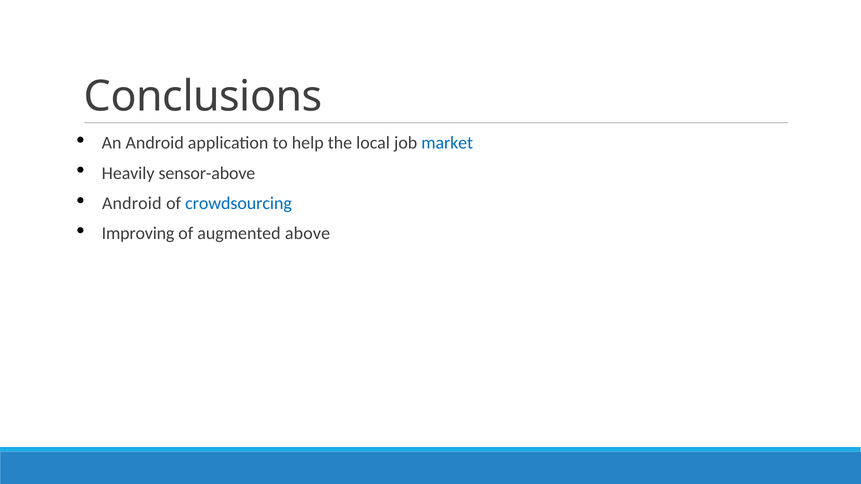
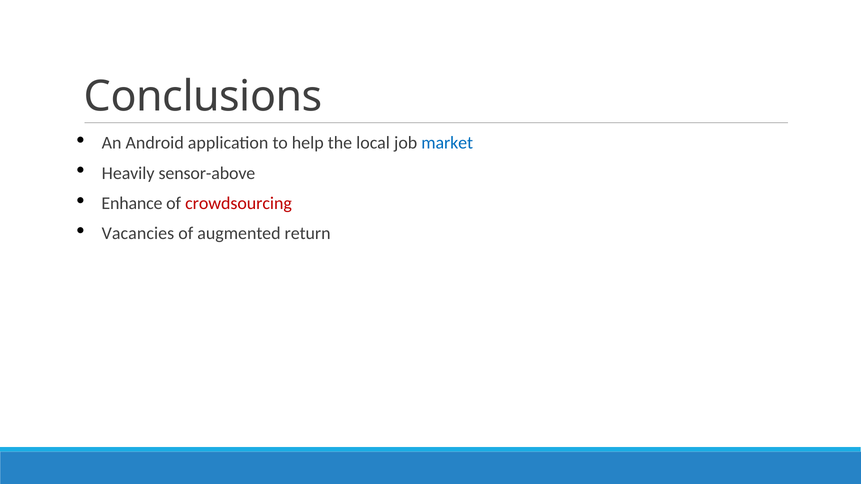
Android at (132, 203): Android -> Enhance
crowdsourcing colour: blue -> red
Improving: Improving -> Vacancies
above: above -> return
